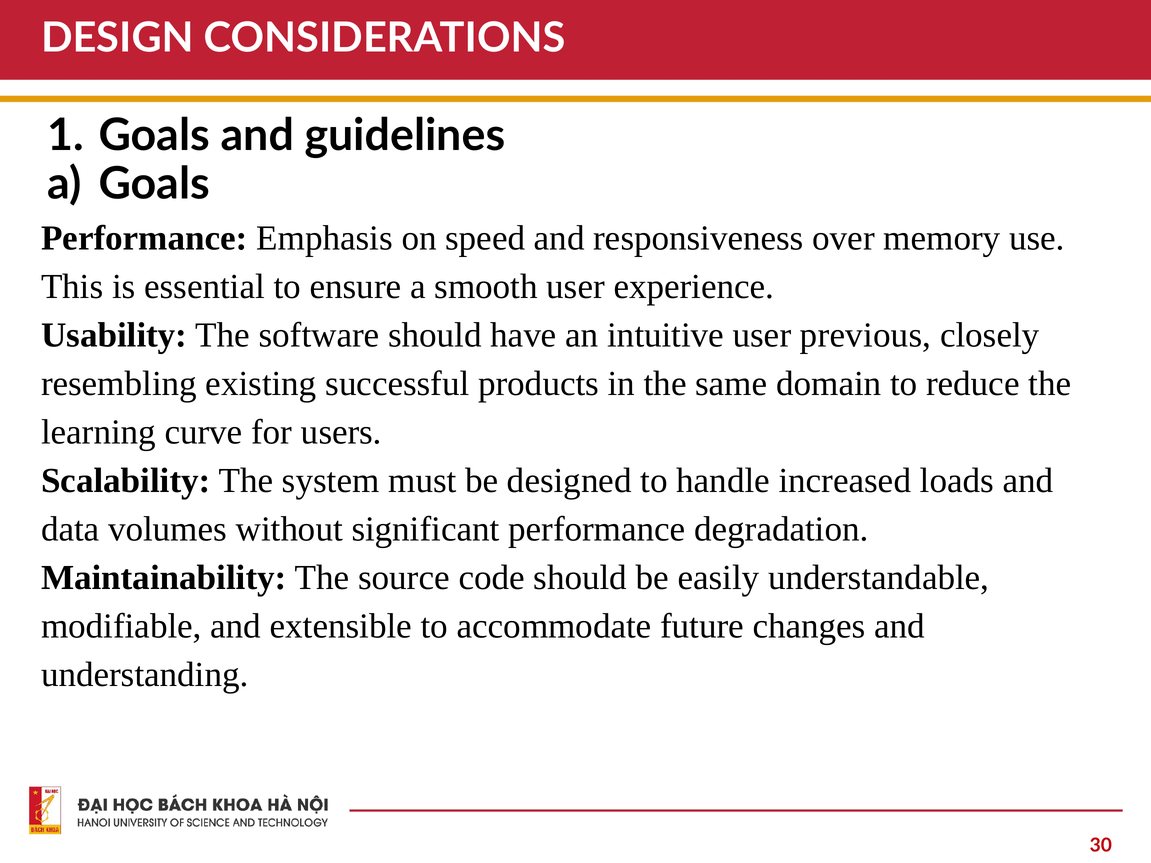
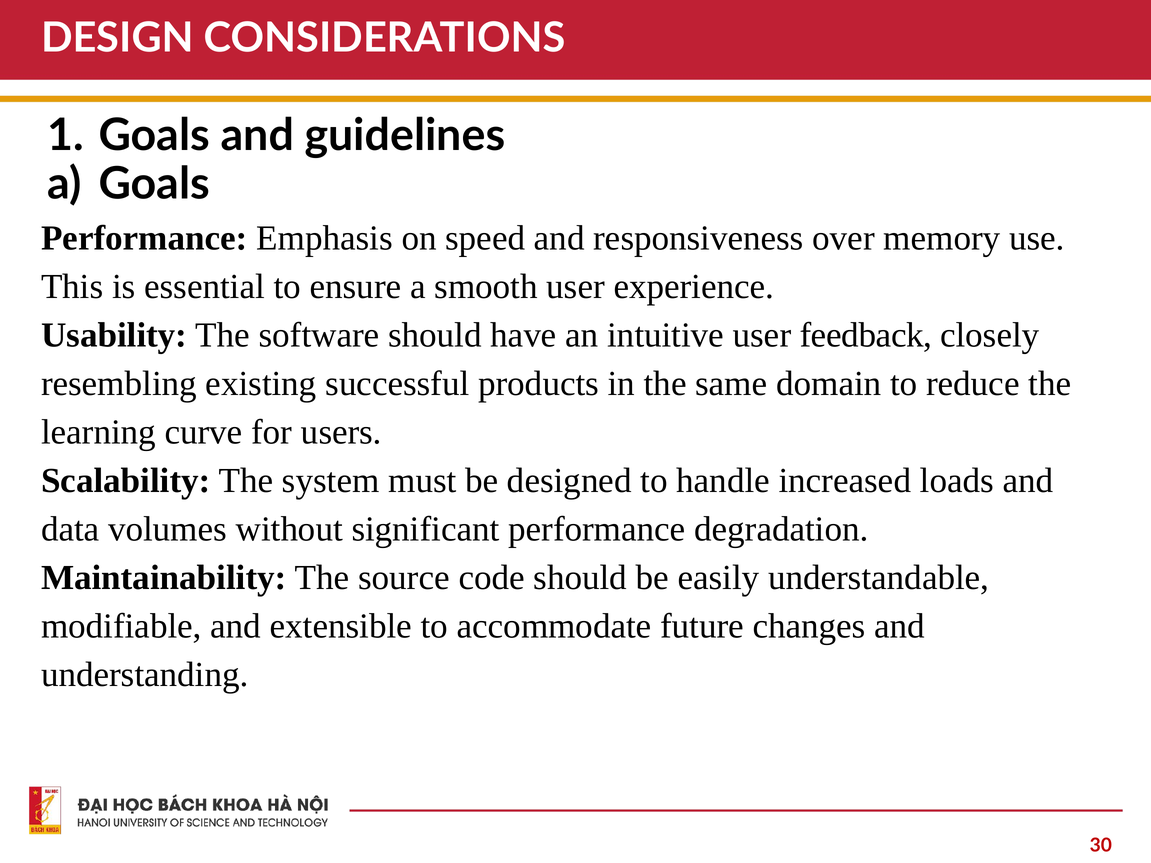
previous: previous -> feedback
